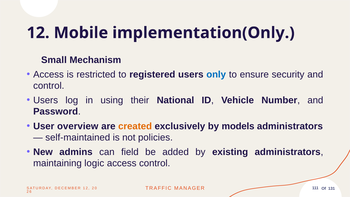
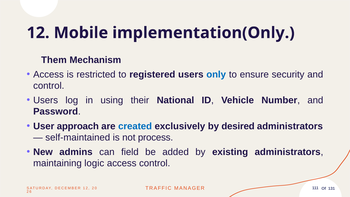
Small: Small -> Them
overview: overview -> approach
created colour: orange -> blue
models: models -> desired
policies: policies -> process
